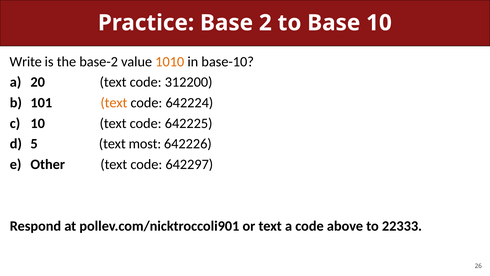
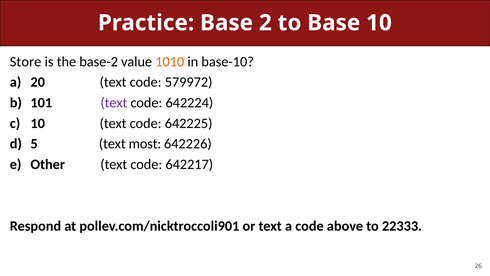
Write: Write -> Store
312200: 312200 -> 579972
text at (114, 103) colour: orange -> purple
642297: 642297 -> 642217
